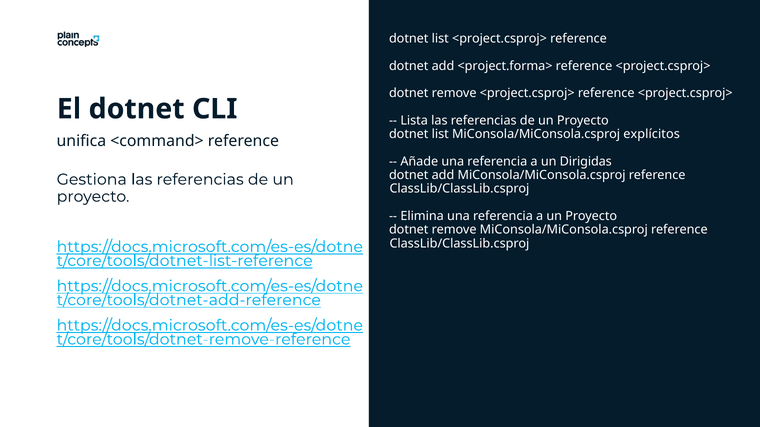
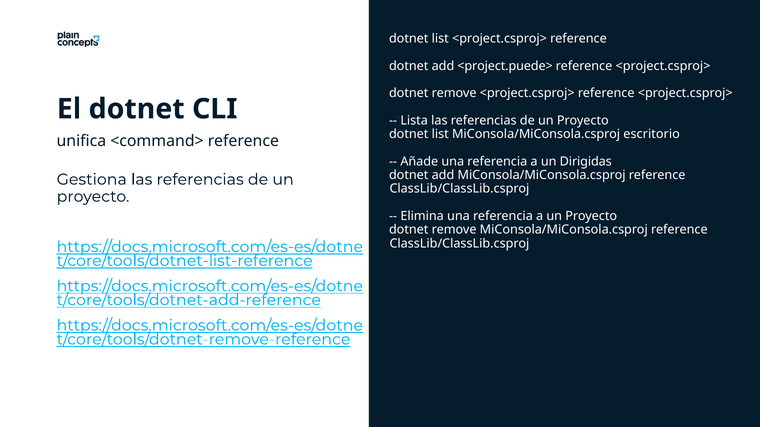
<project.forma>: <project.forma> -> <project.puede>
explícitos: explícitos -> escritorio
